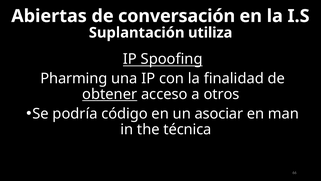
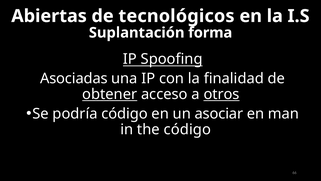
conversación: conversación -> tecnológicos
utiliza: utiliza -> forma
Pharming: Pharming -> Asociadas
otros underline: none -> present
the técnica: técnica -> código
